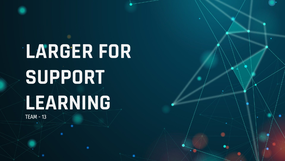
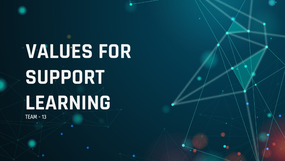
LARGER: LARGER -> VALUES
